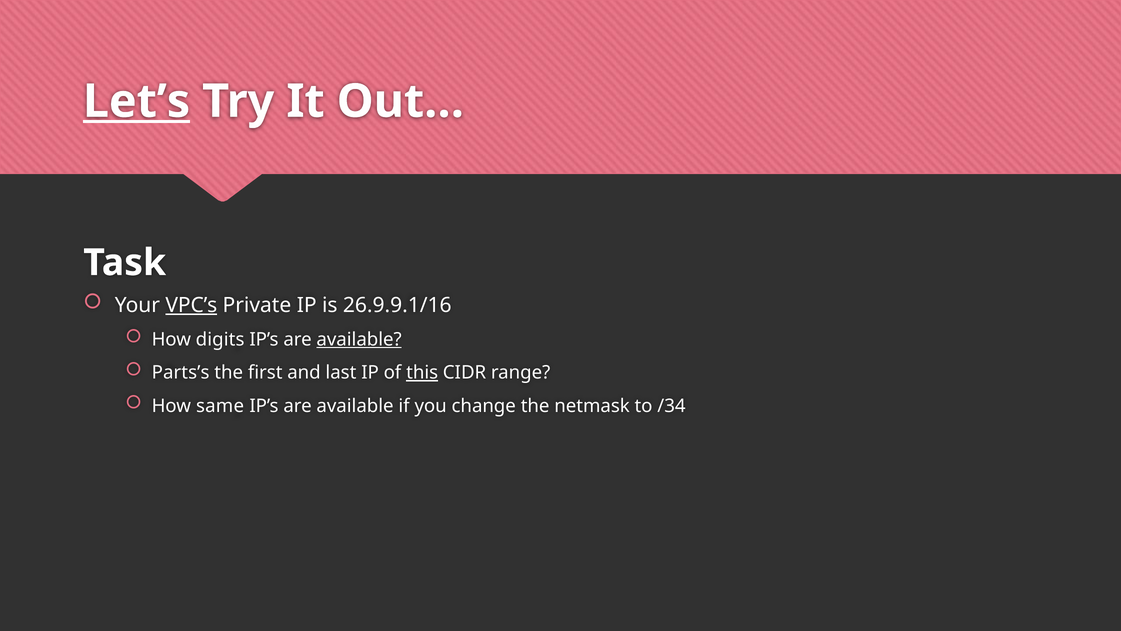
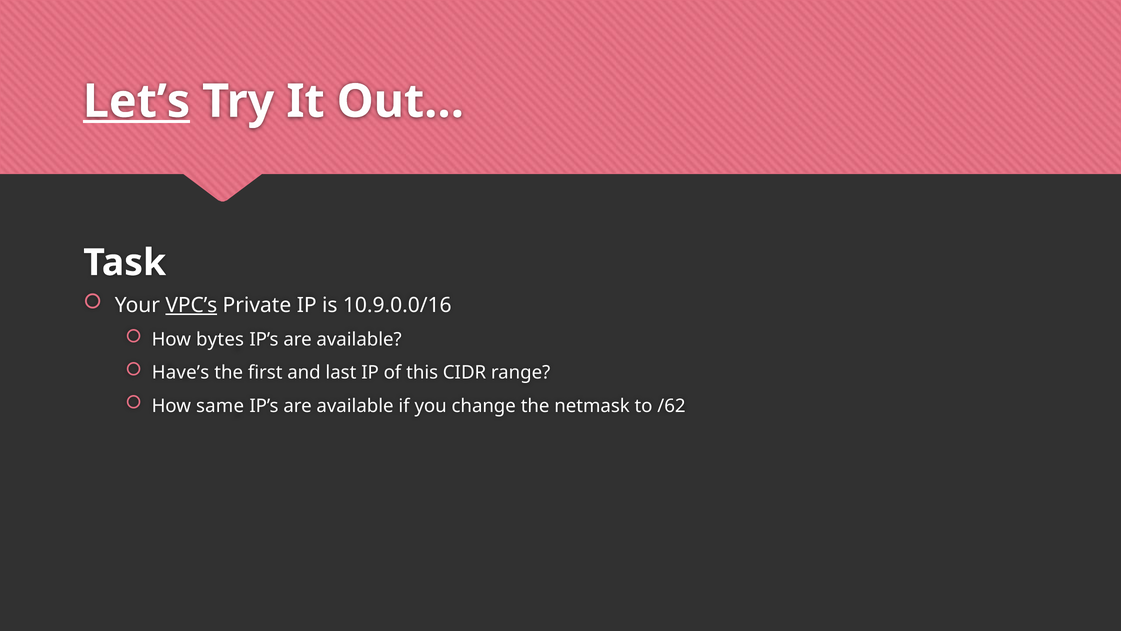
26.9.9.1/16: 26.9.9.1/16 -> 10.9.0.0/16
digits: digits -> bytes
available at (359, 339) underline: present -> none
Parts’s: Parts’s -> Have’s
this underline: present -> none
/34: /34 -> /62
